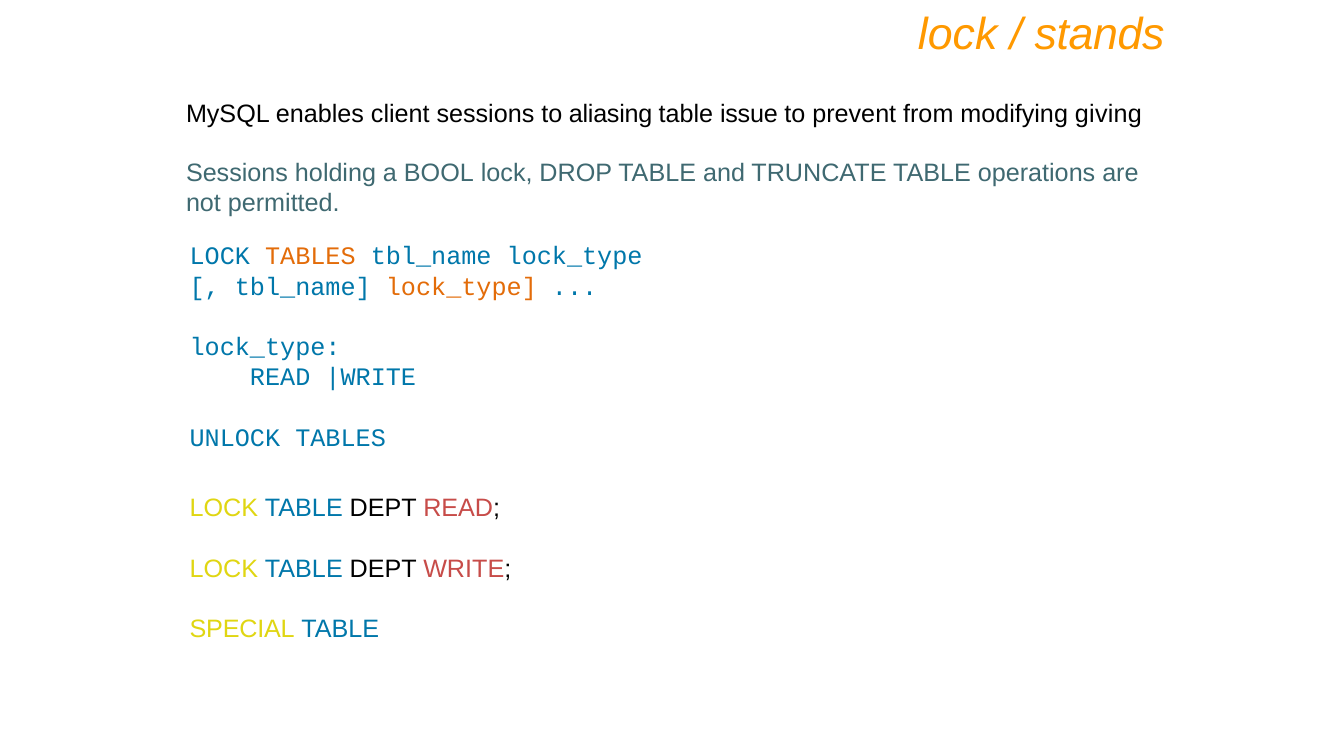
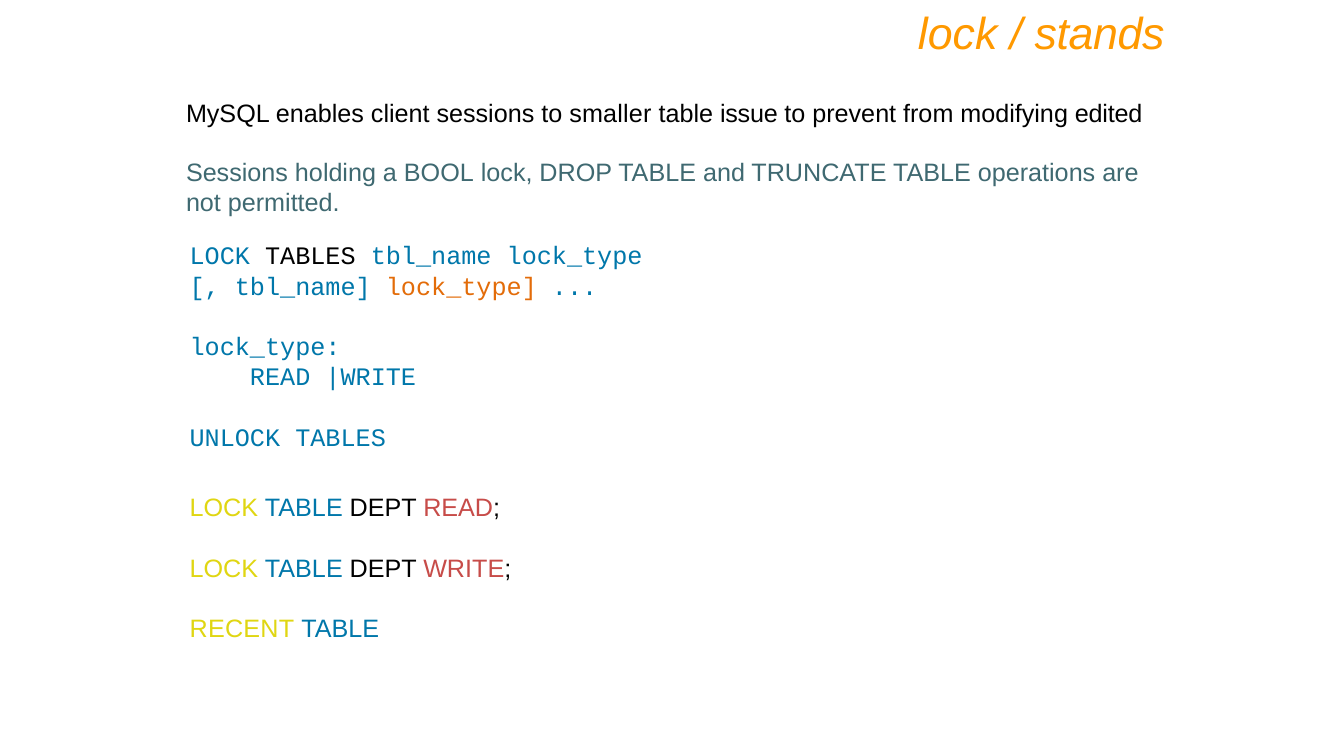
aliasing: aliasing -> smaller
giving: giving -> edited
TABLES at (310, 257) colour: orange -> black
SPECIAL: SPECIAL -> RECENT
